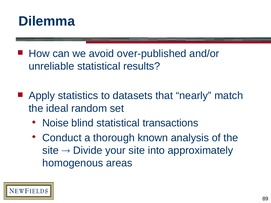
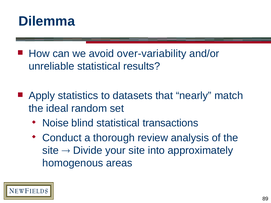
over-published: over-published -> over-variability
known: known -> review
